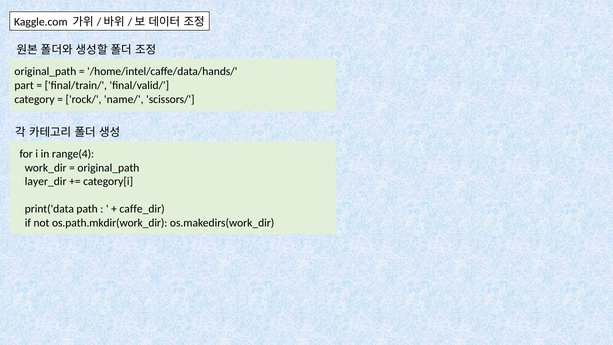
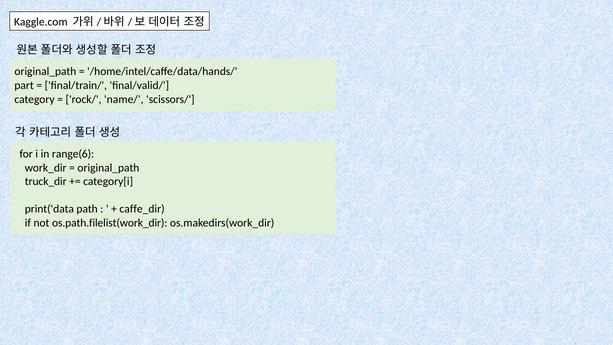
range(4: range(4 -> range(6
layer_dir: layer_dir -> truck_dir
os.path.mkdir(work_dir: os.path.mkdir(work_dir -> os.path.filelist(work_dir
